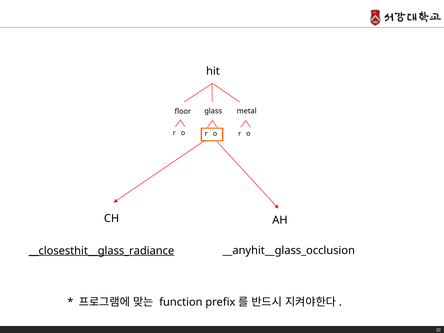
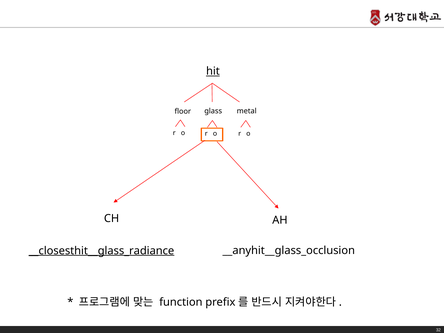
hit underline: none -> present
